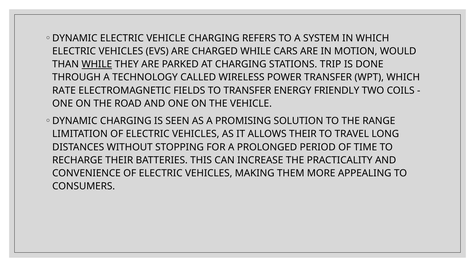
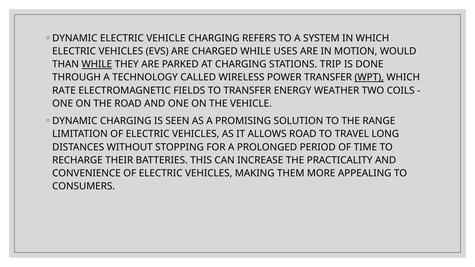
CARS: CARS -> USES
WPT underline: none -> present
FRIENDLY: FRIENDLY -> WEATHER
ALLOWS THEIR: THEIR -> ROAD
